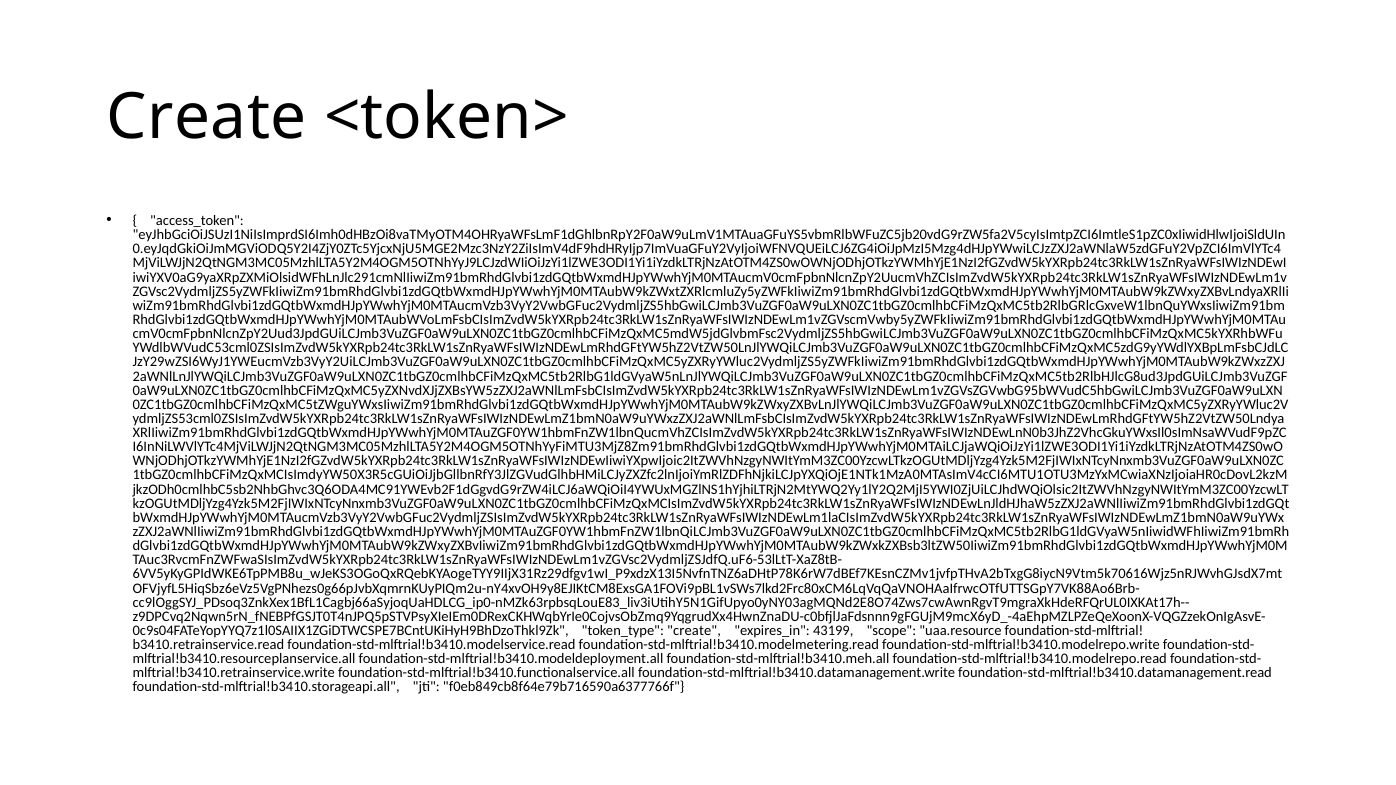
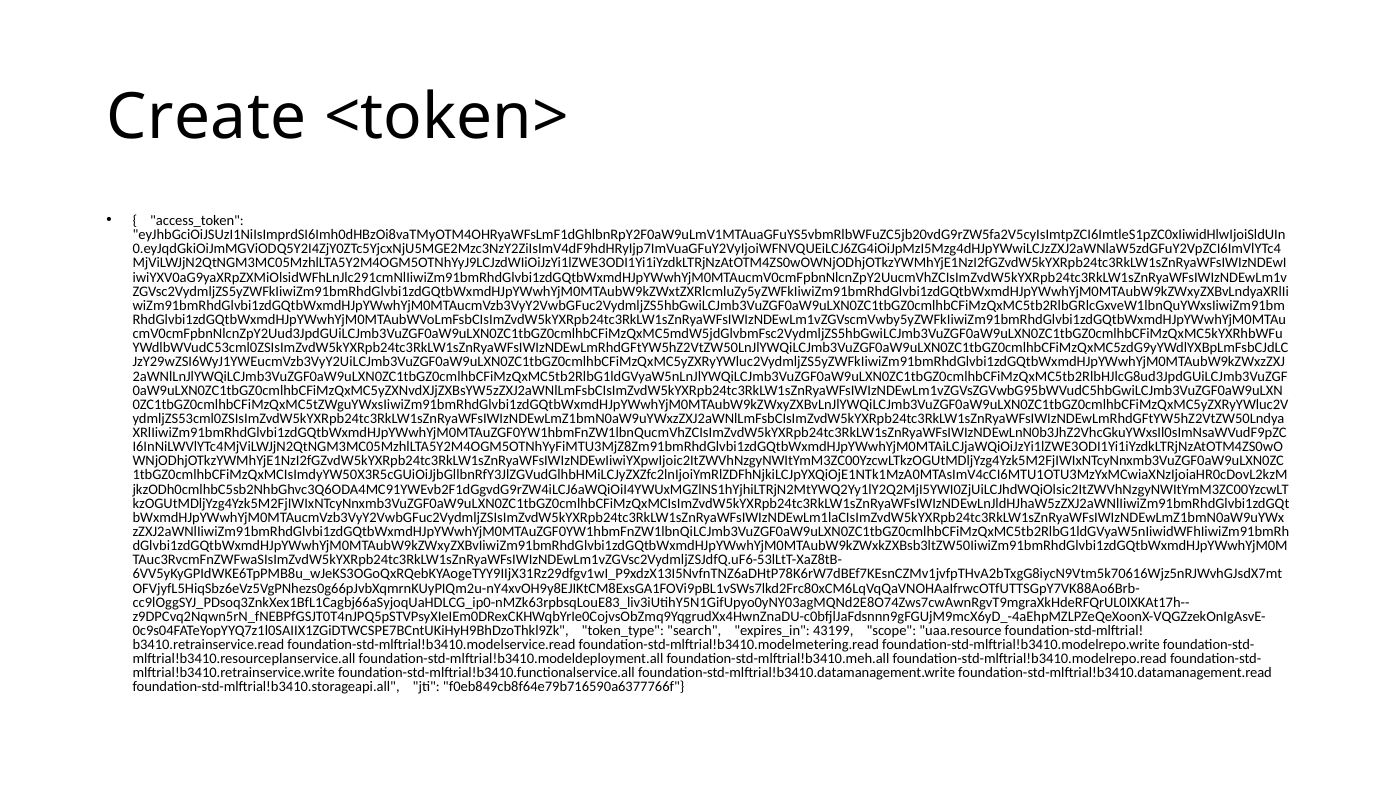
token_type create: create -> search
